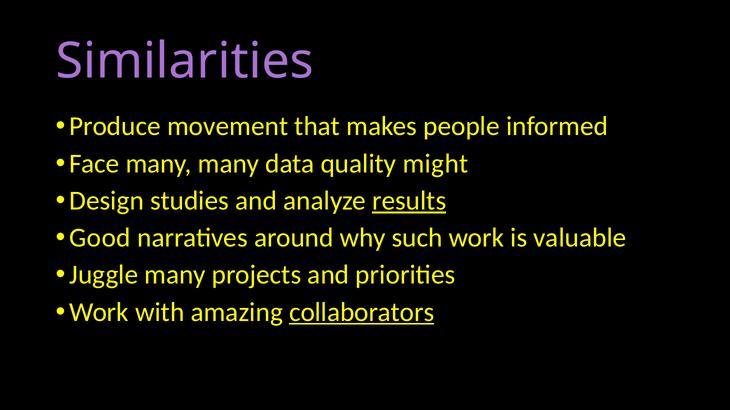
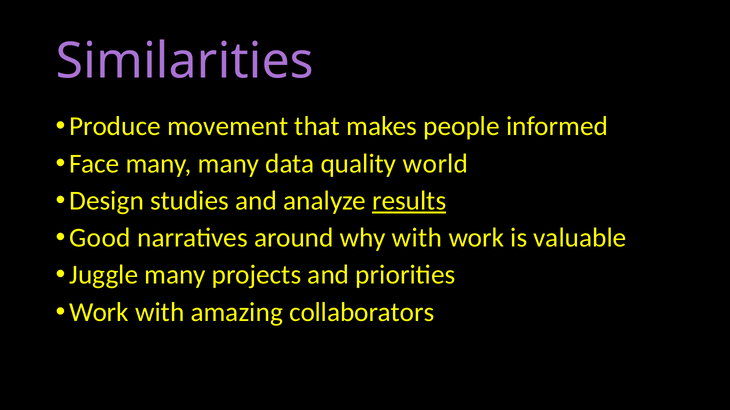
might: might -> world
why such: such -> with
collaborators underline: present -> none
